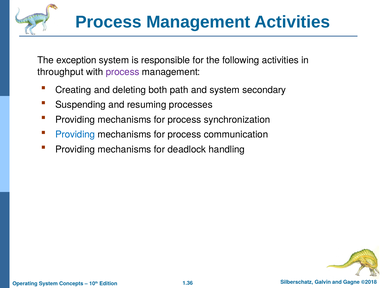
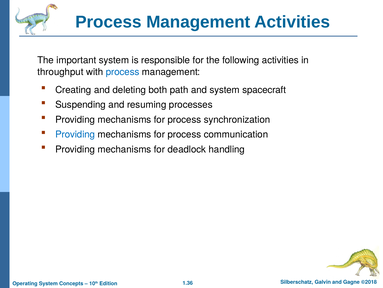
exception: exception -> important
process at (123, 72) colour: purple -> blue
secondary: secondary -> spacecraft
